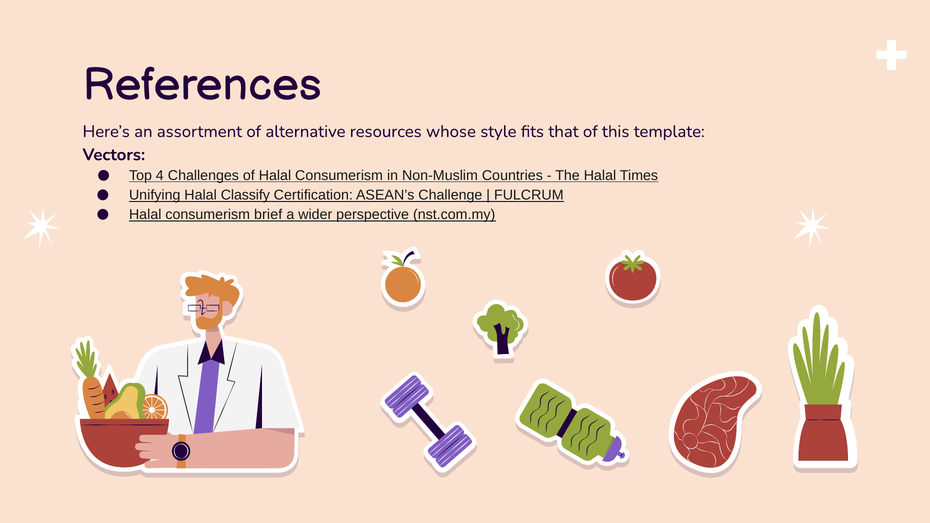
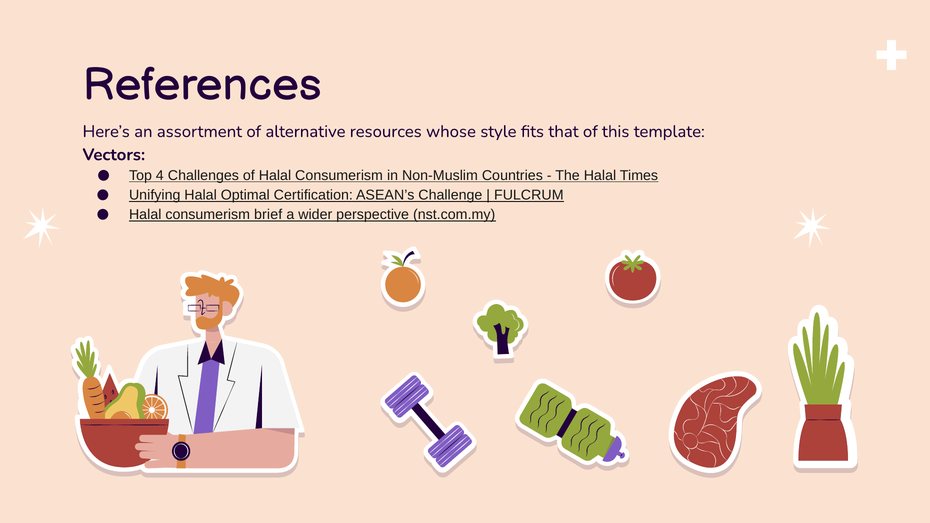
Classify: Classify -> Optimal
